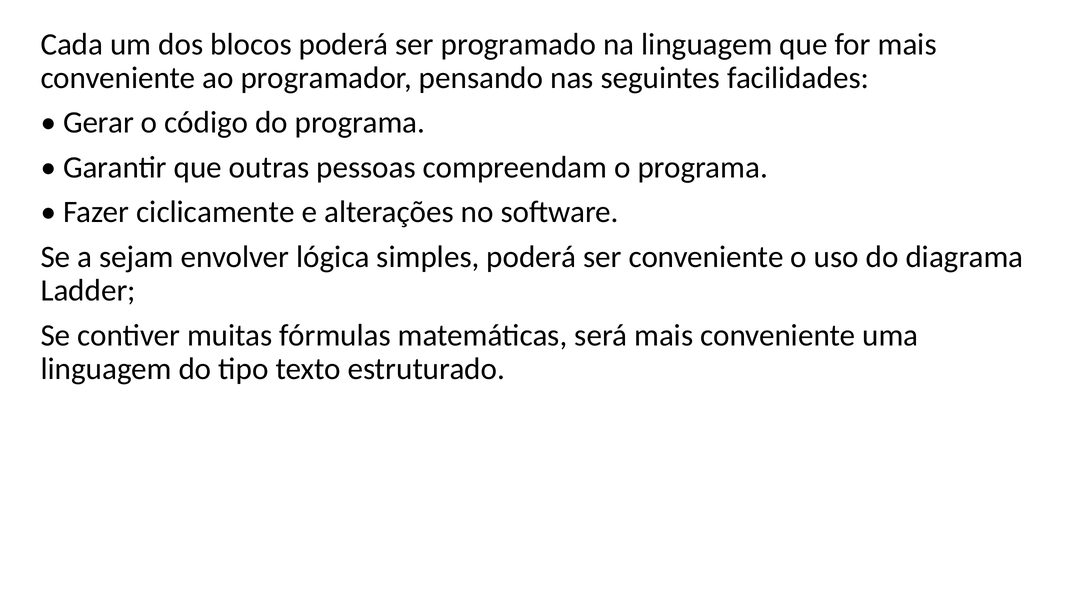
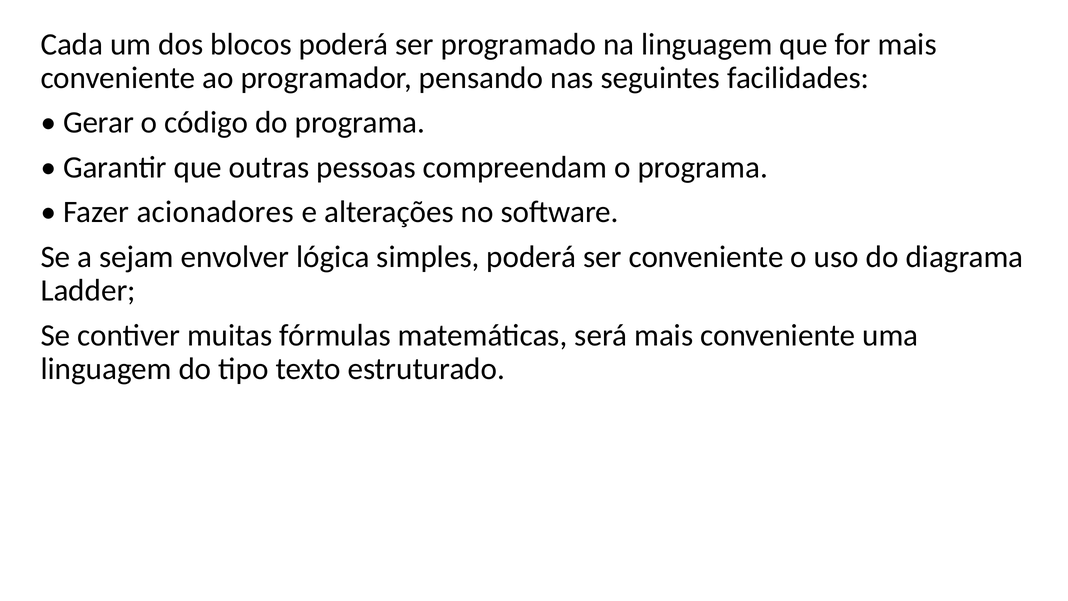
ciclicamente: ciclicamente -> acionadores
